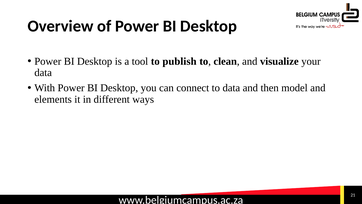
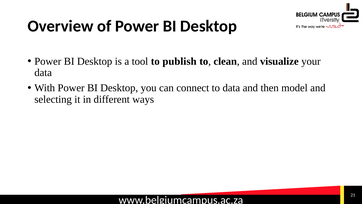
elements: elements -> selecting
